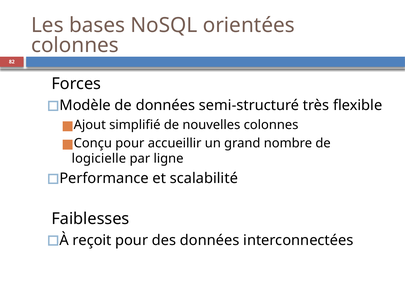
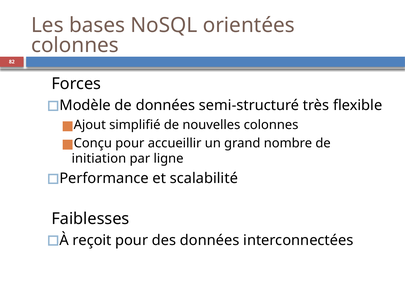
logicielle: logicielle -> initiation
